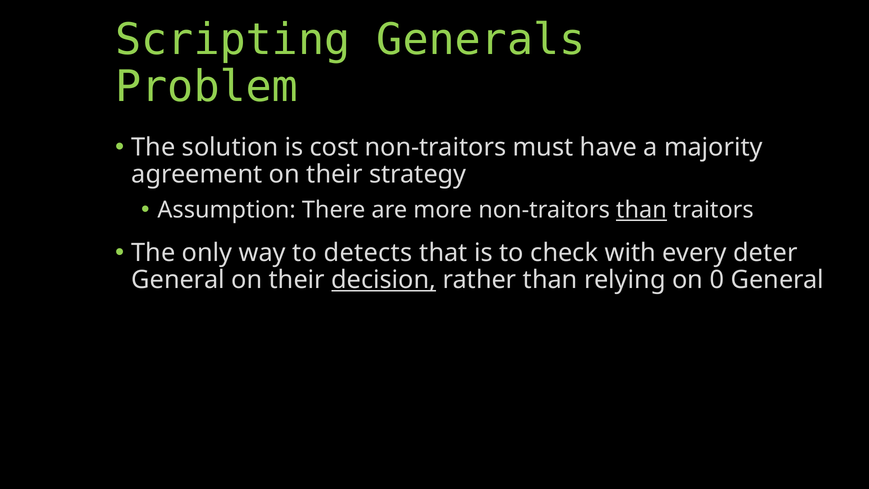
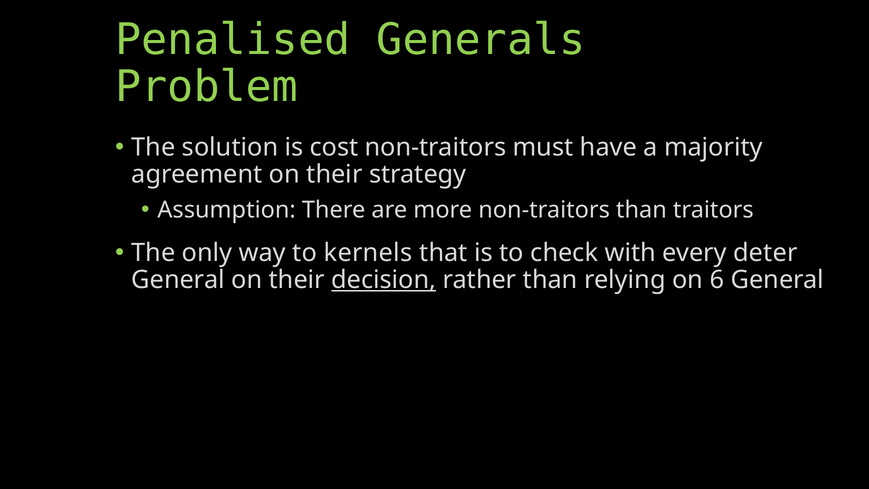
Scripting: Scripting -> Penalised
than at (641, 210) underline: present -> none
detects: detects -> kernels
0: 0 -> 6
